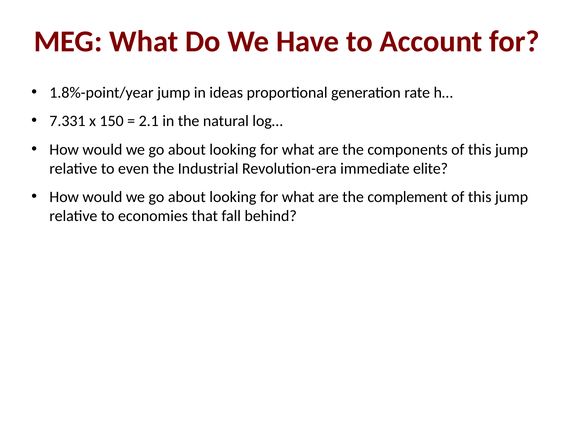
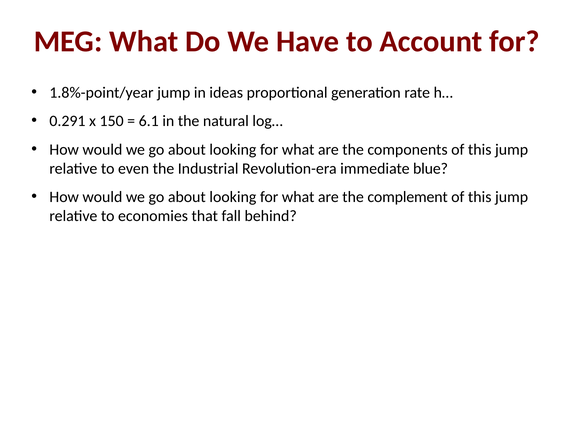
7.331: 7.331 -> 0.291
2.1: 2.1 -> 6.1
elite: elite -> blue
